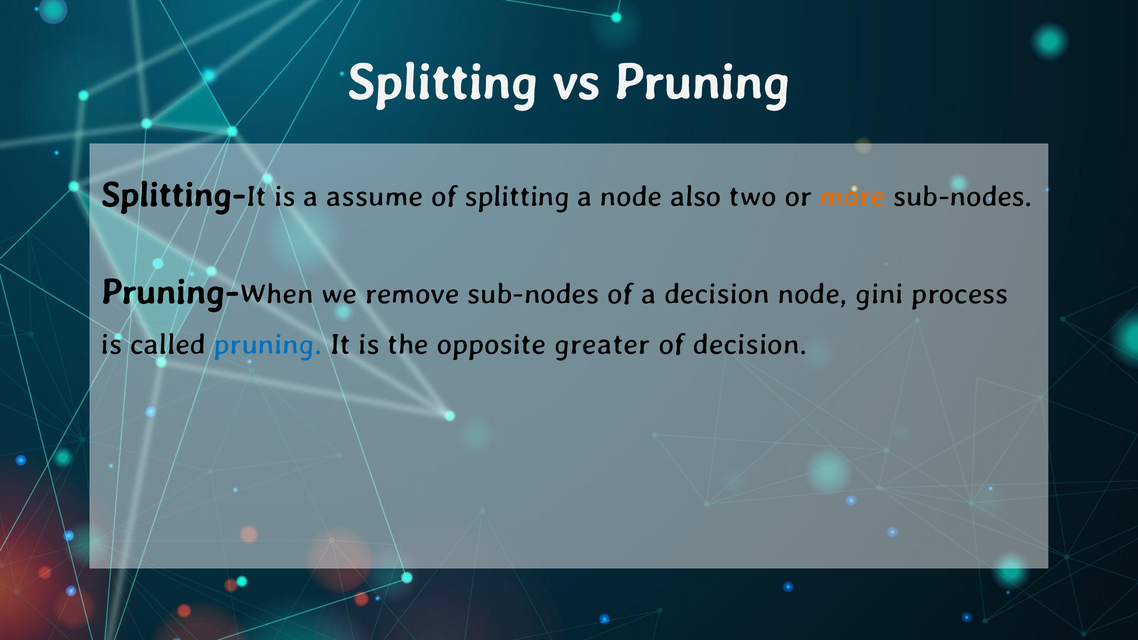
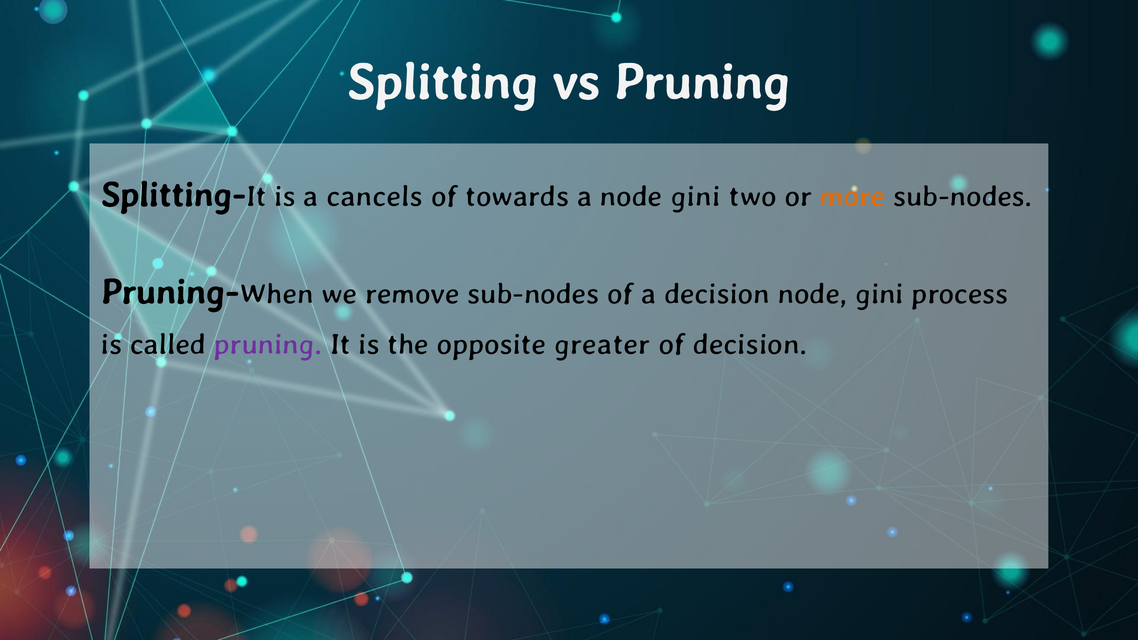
assume: assume -> cancels
of splitting: splitting -> towards
a node also: also -> gini
pruning at (268, 345) colour: blue -> purple
